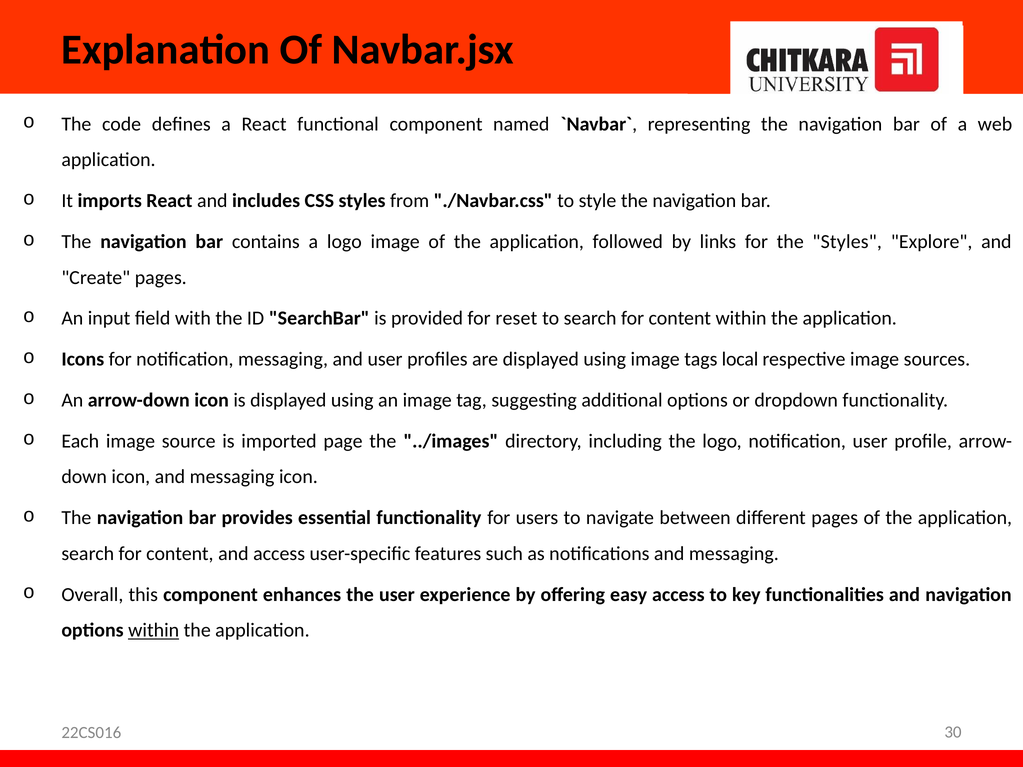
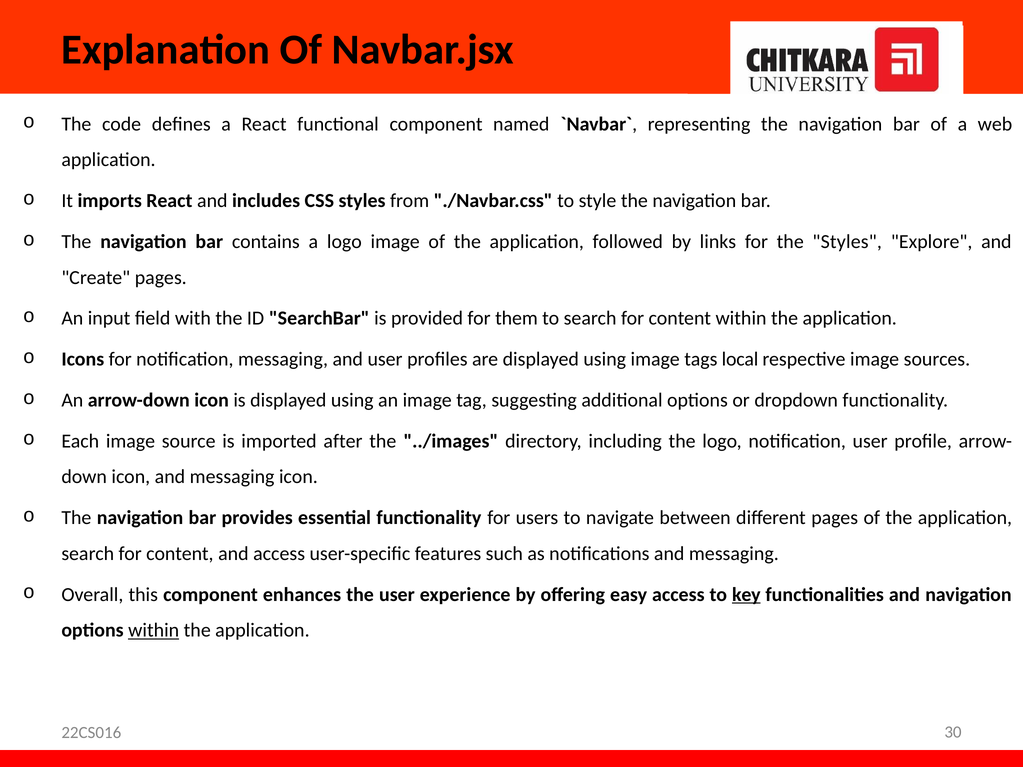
reset: reset -> them
page: page -> after
key underline: none -> present
